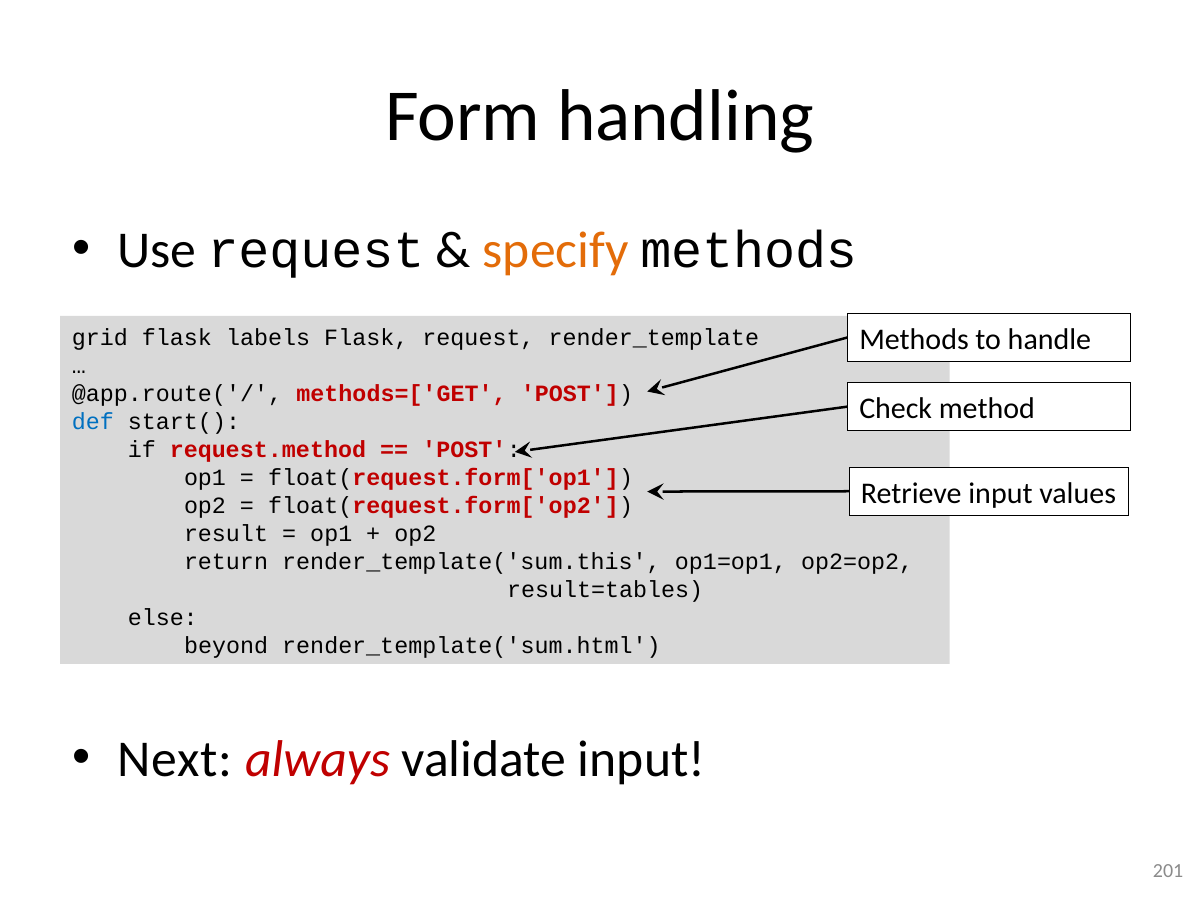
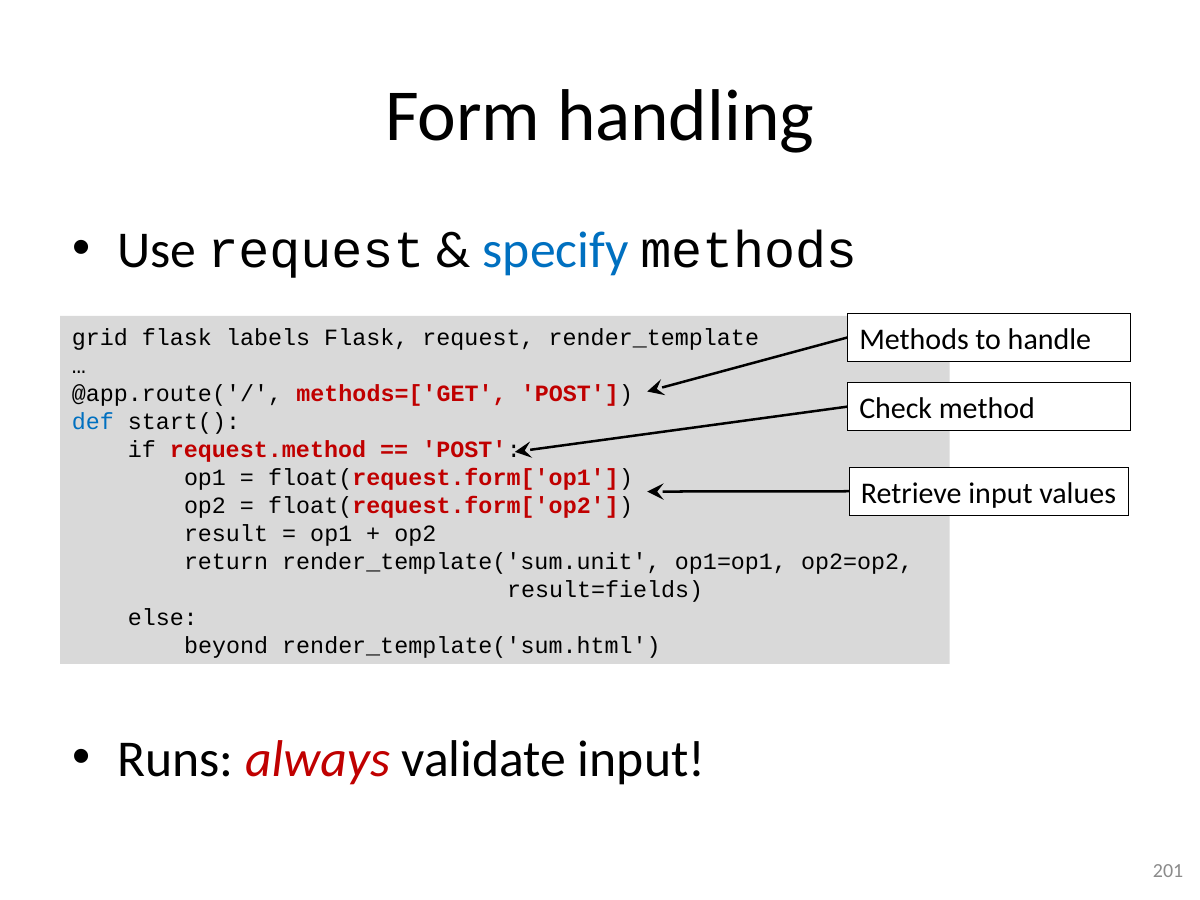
specify colour: orange -> blue
render_template('sum.this: render_template('sum.this -> render_template('sum.unit
result=tables: result=tables -> result=fields
Next: Next -> Runs
